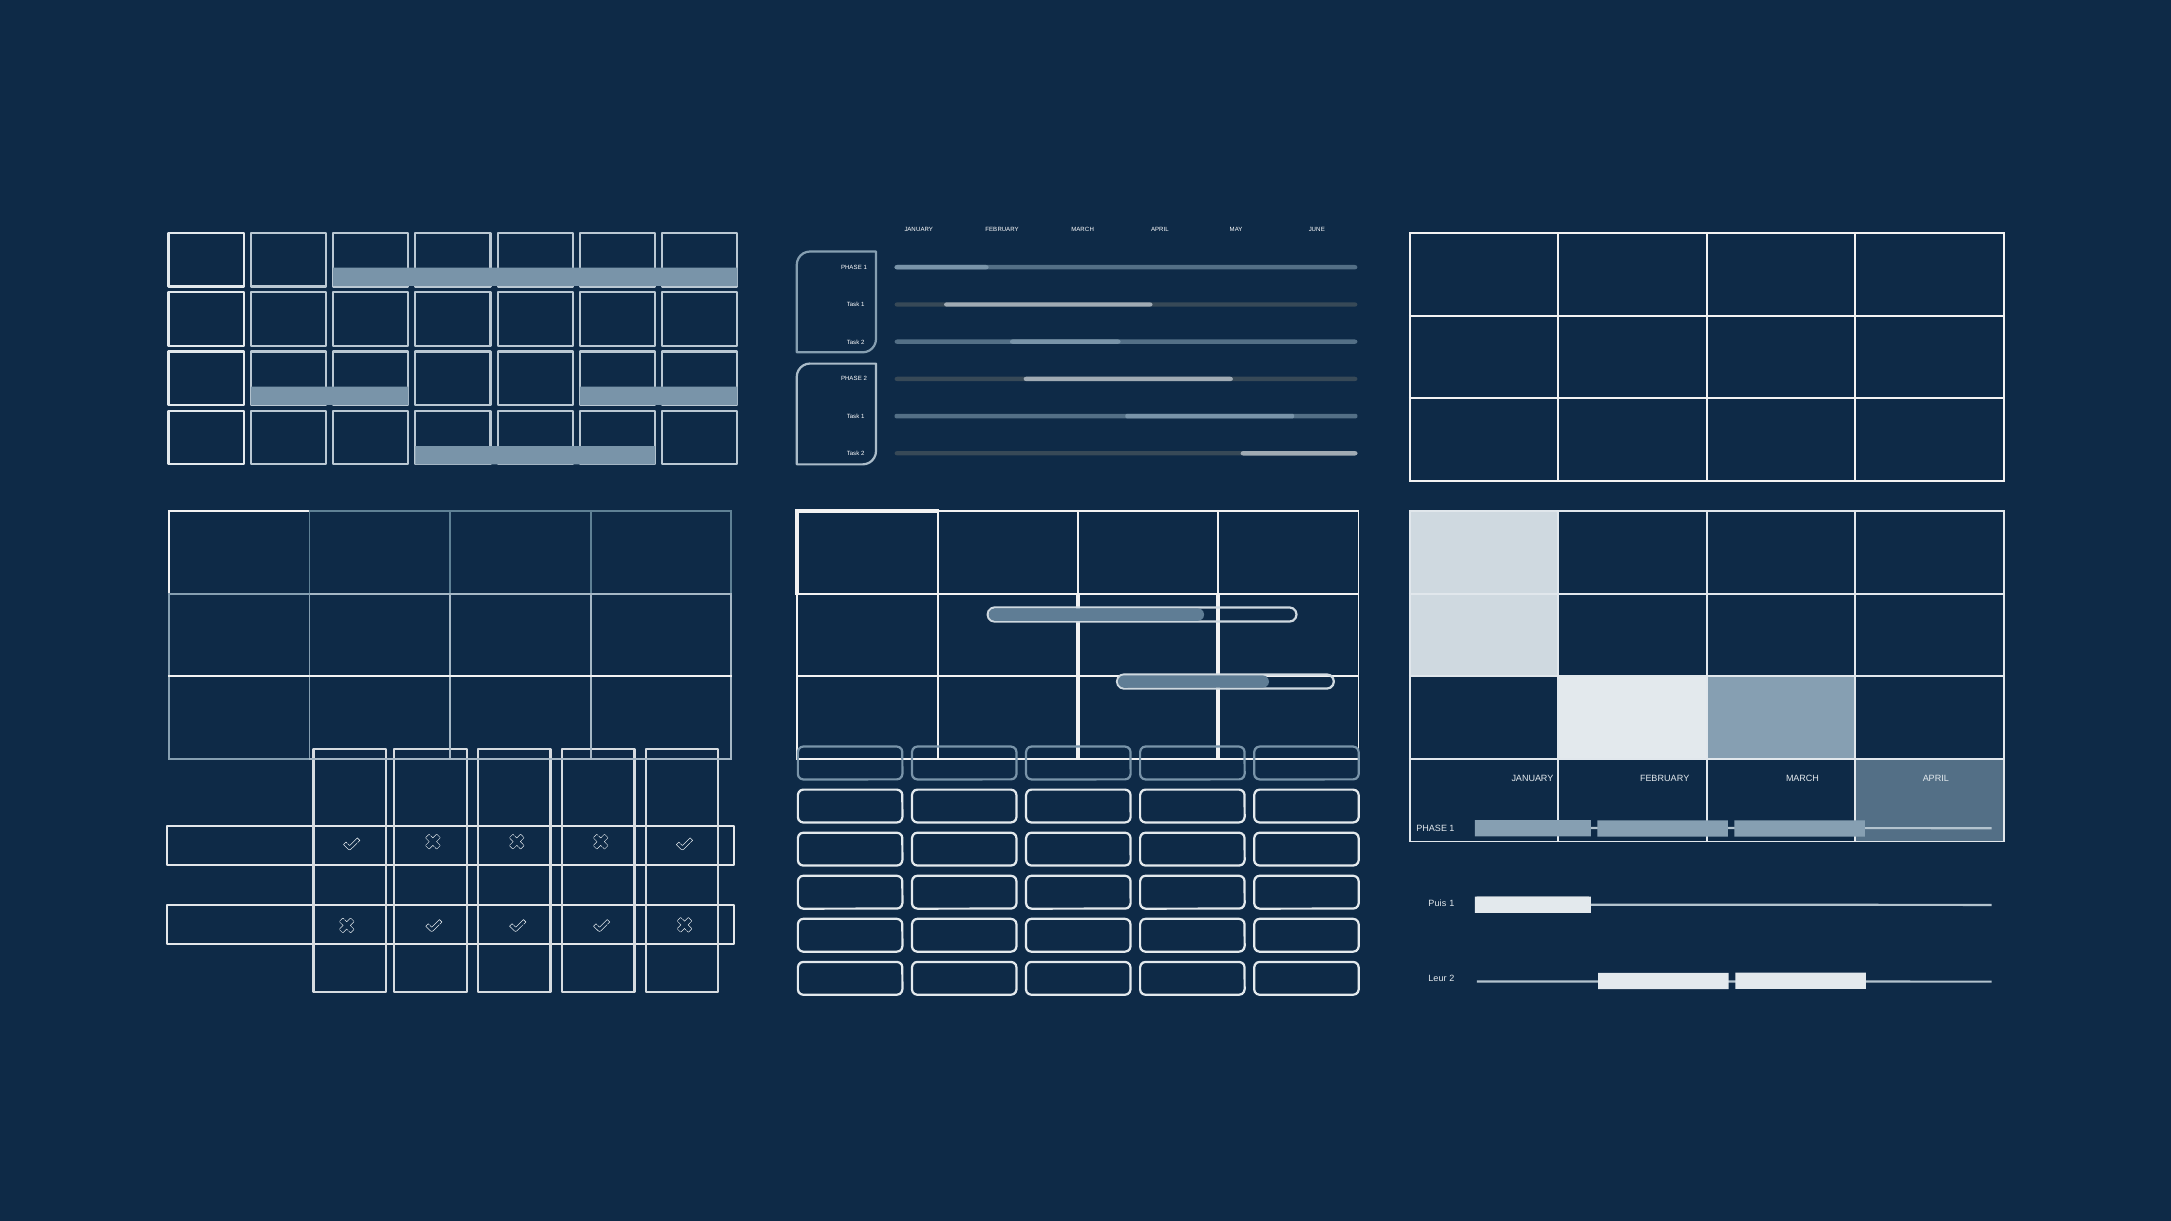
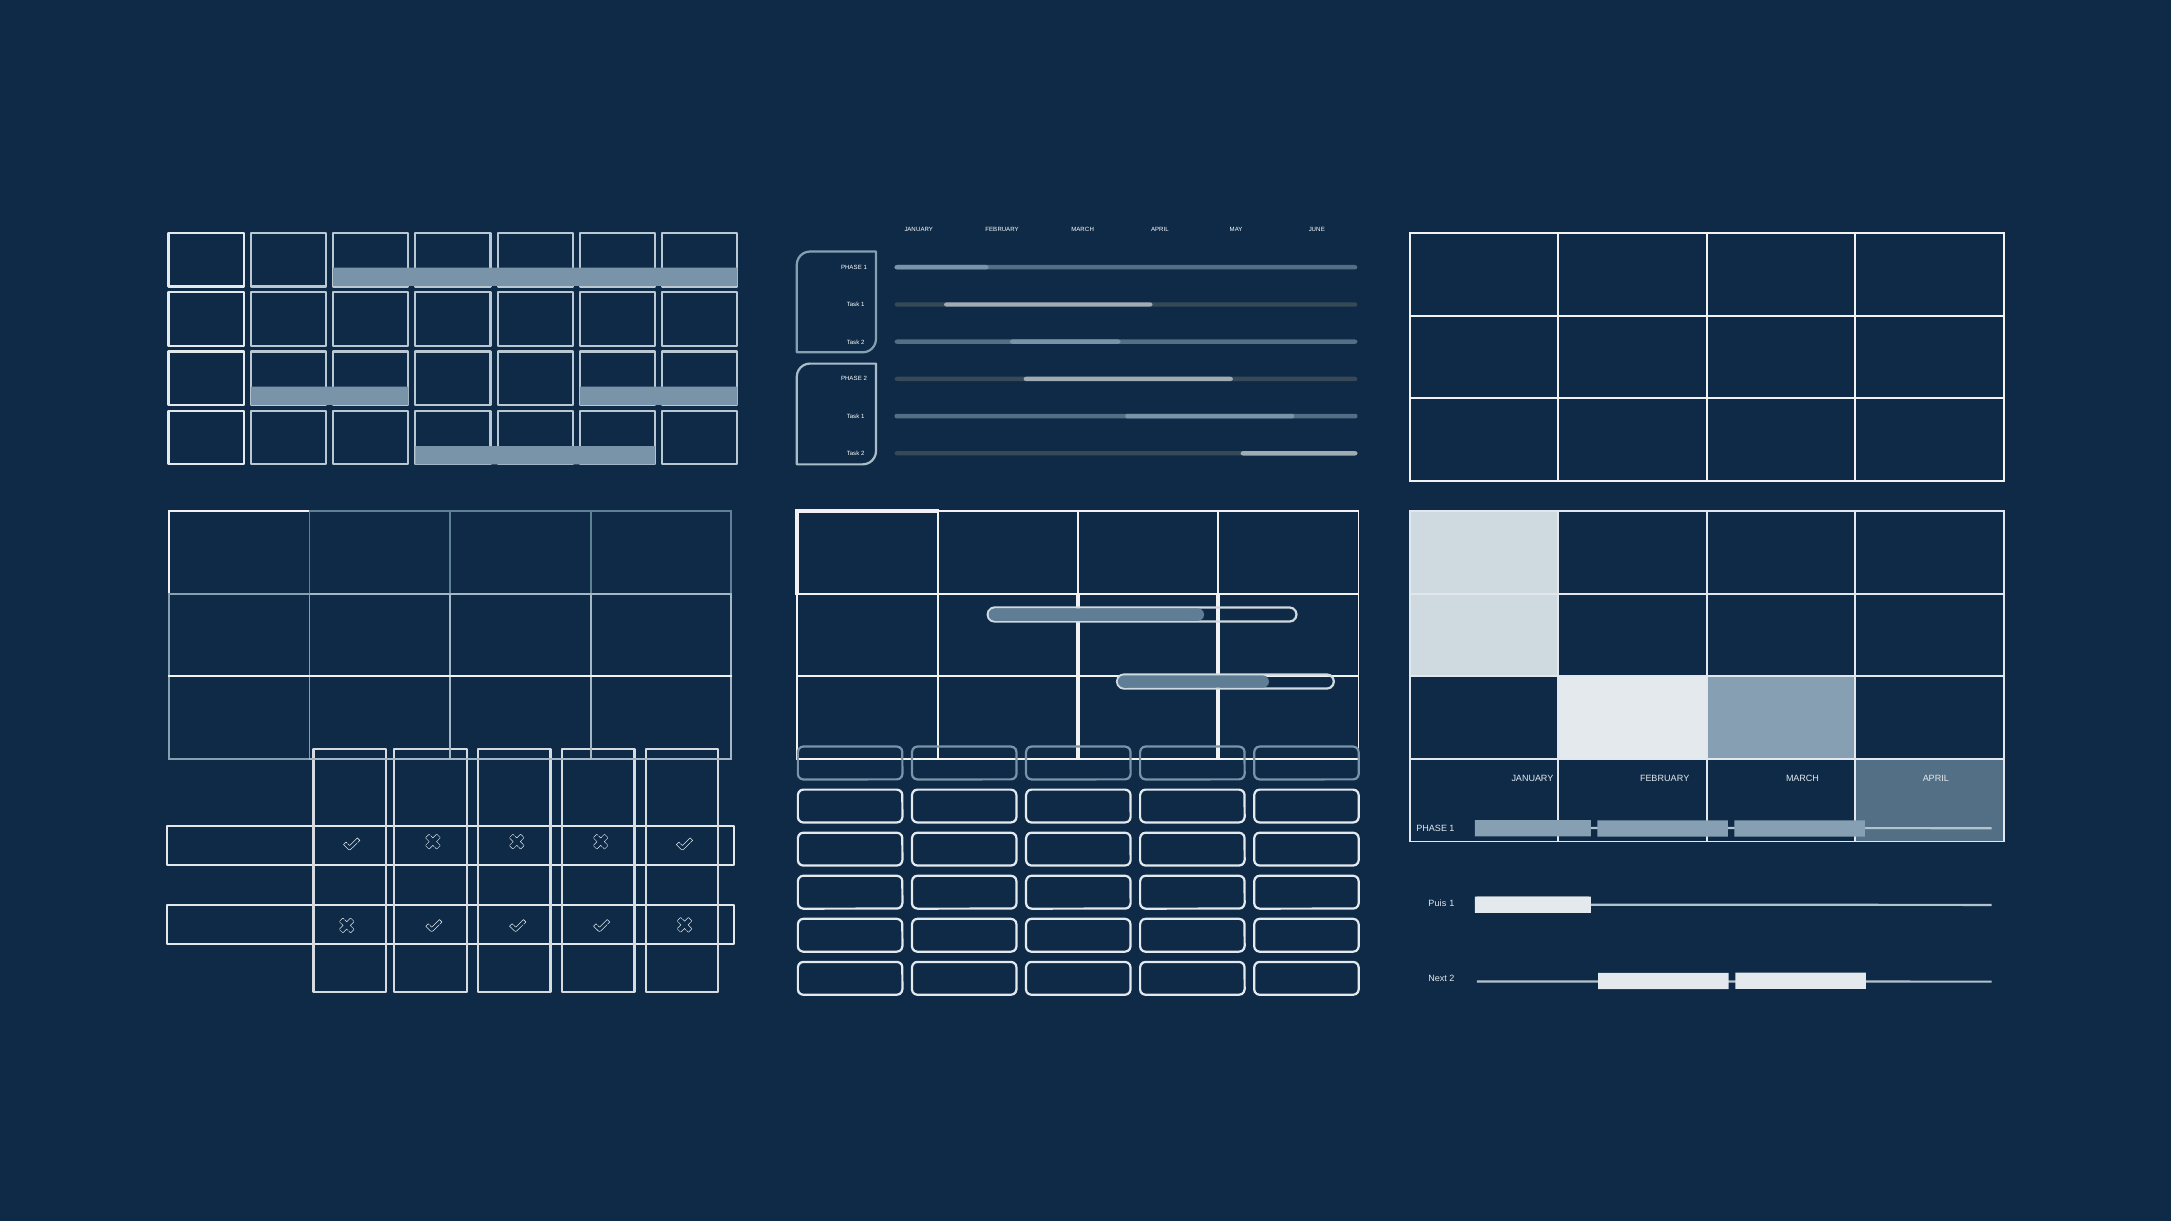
Leur: Leur -> Next
